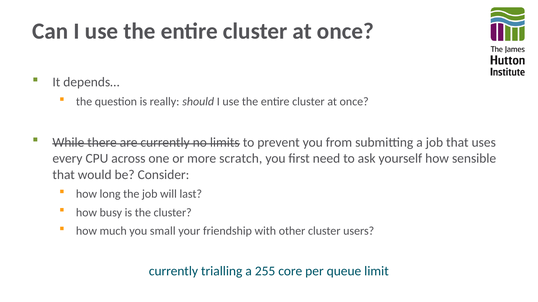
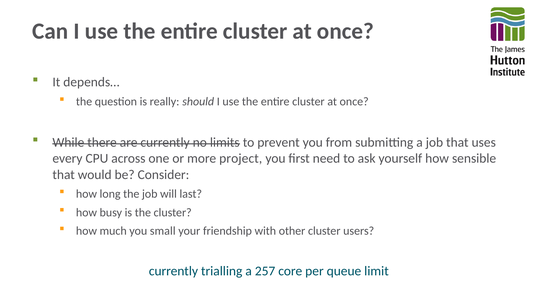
scratch: scratch -> project
255: 255 -> 257
